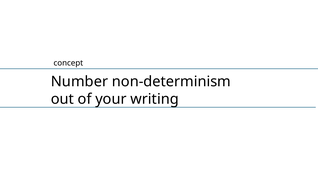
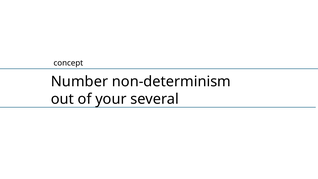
writing: writing -> several
